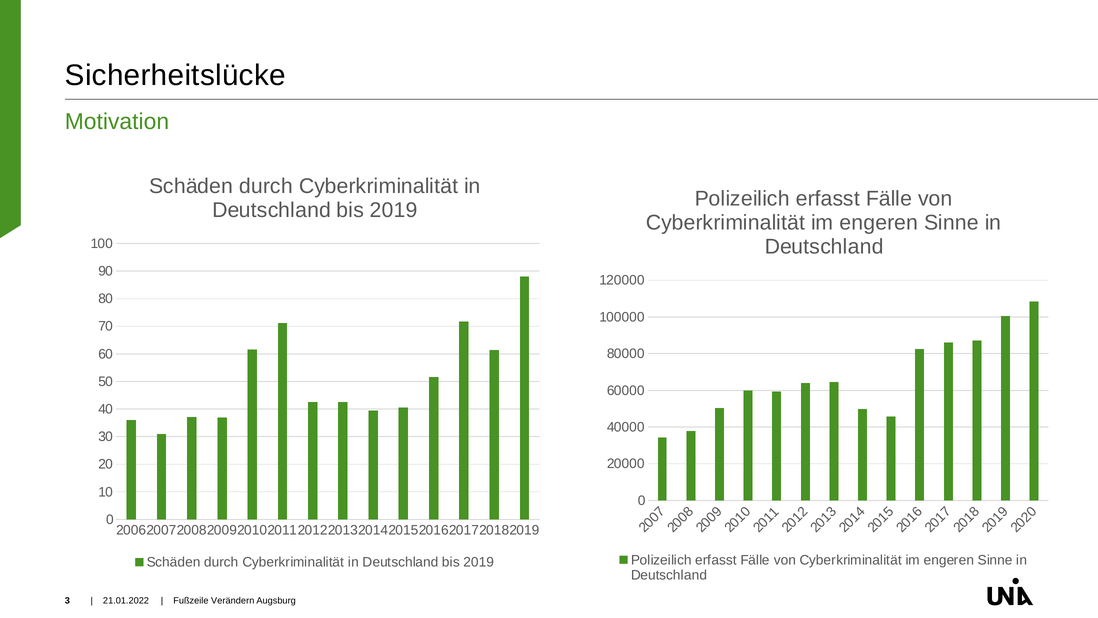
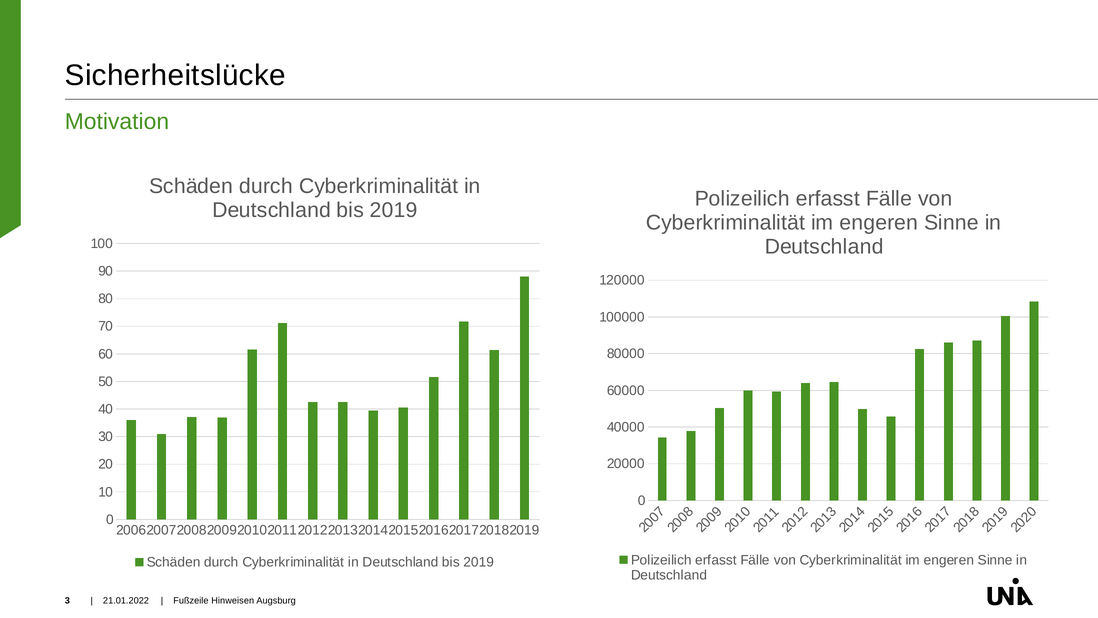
Verändern: Verändern -> Hinweisen
